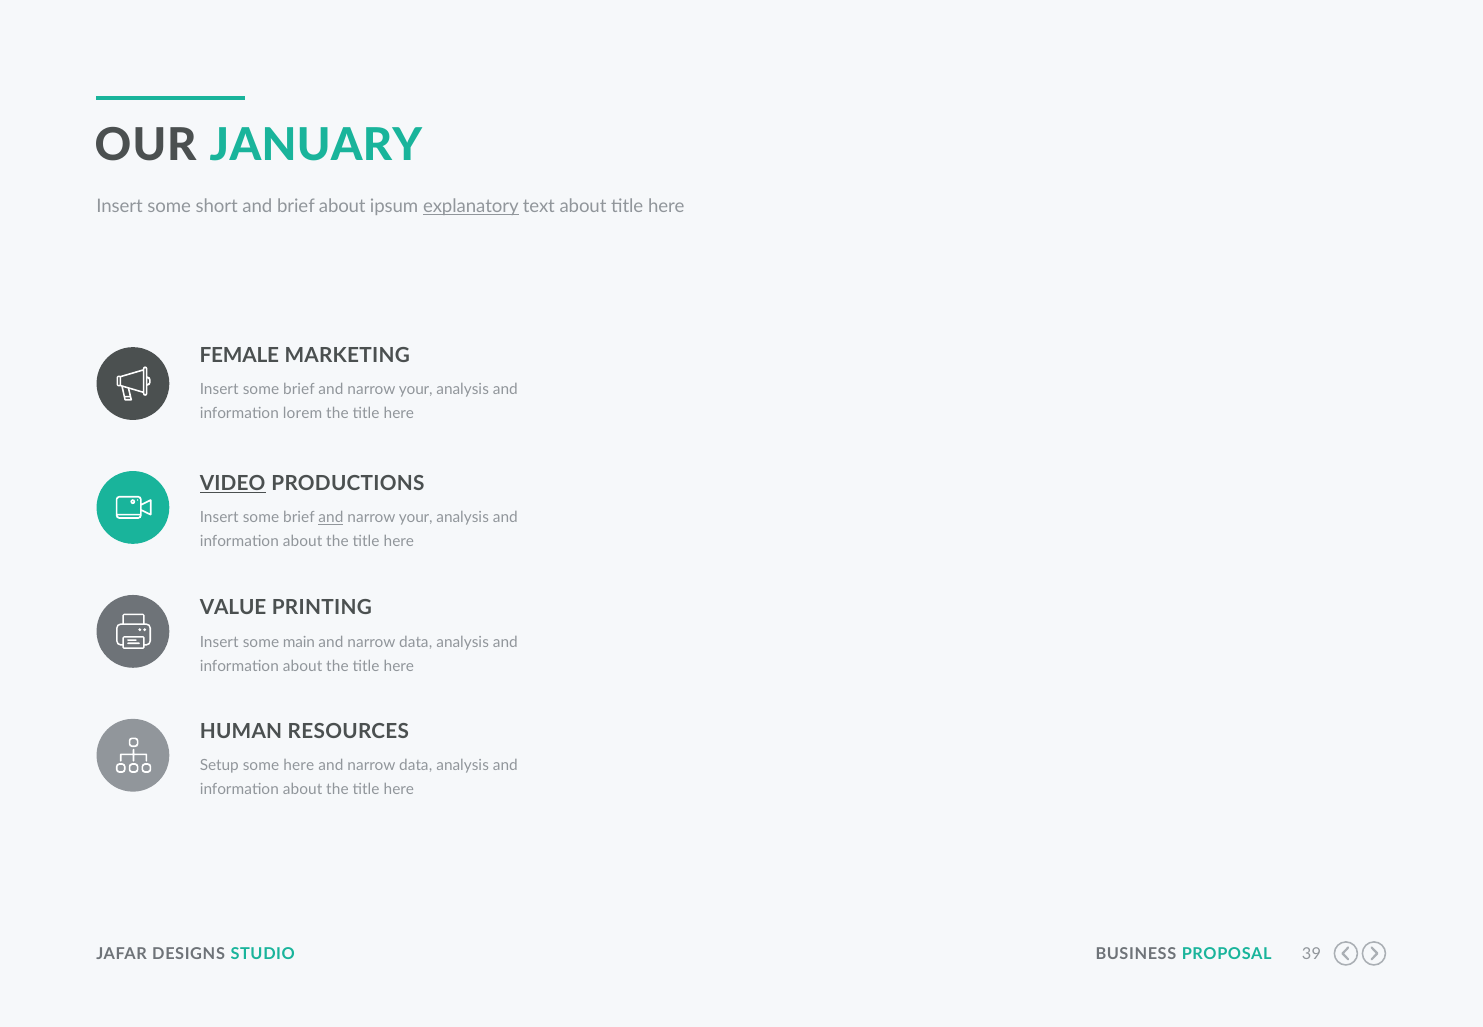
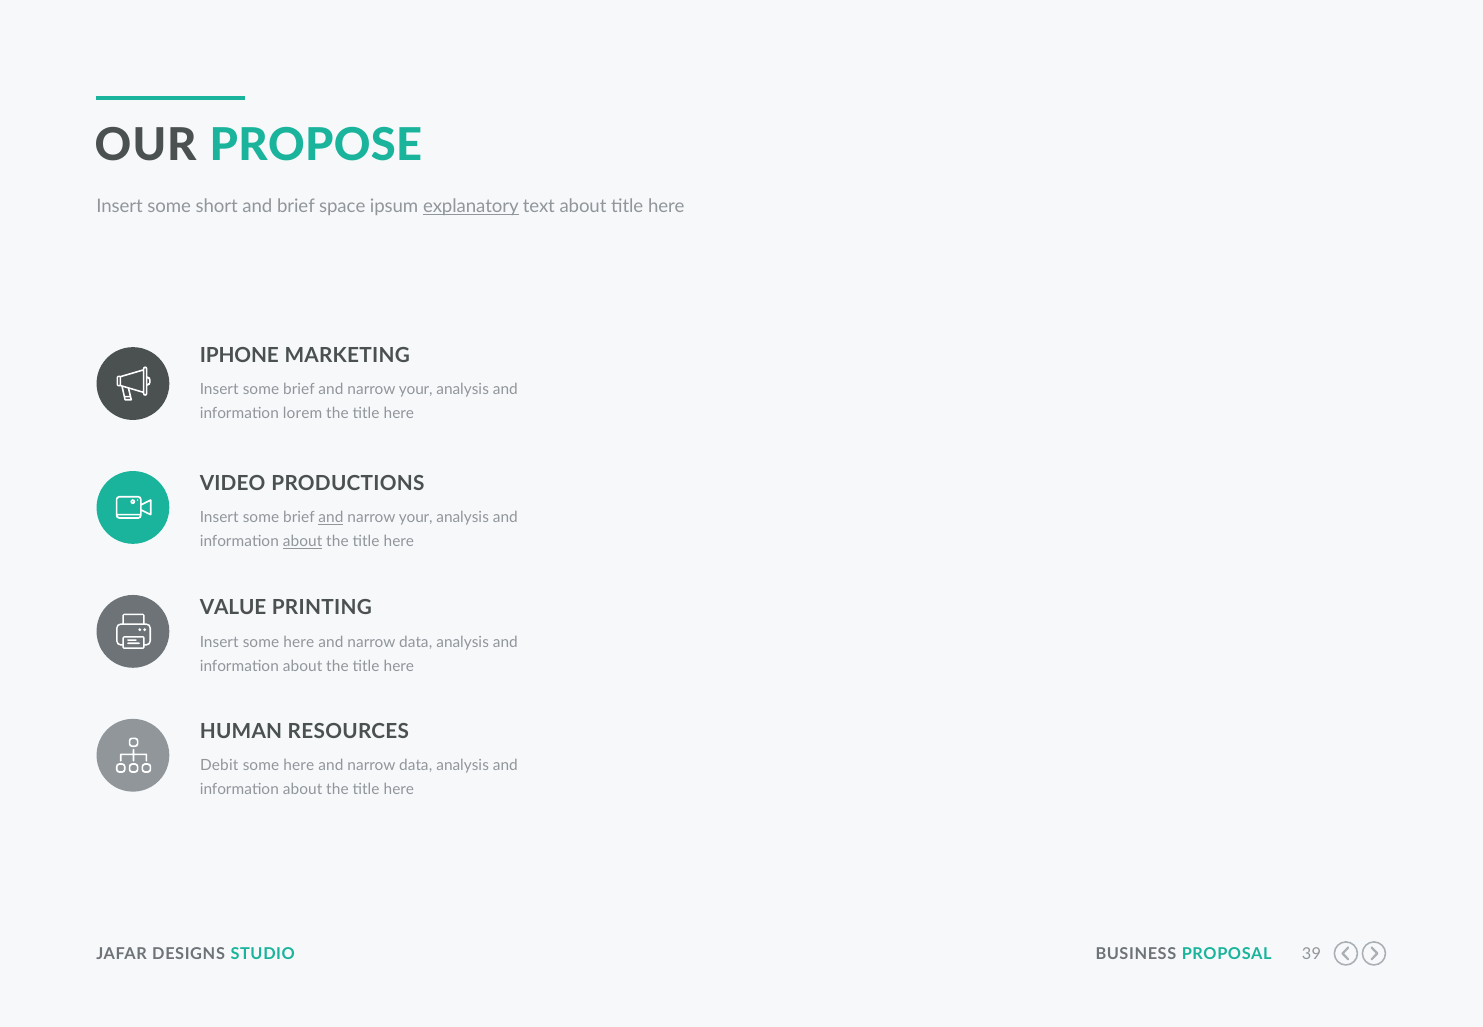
JANUARY: JANUARY -> PROPOSE
brief about: about -> space
FEMALE: FEMALE -> IPHONE
VIDEO underline: present -> none
about at (303, 541) underline: none -> present
Insert some main: main -> here
Setup: Setup -> Debit
